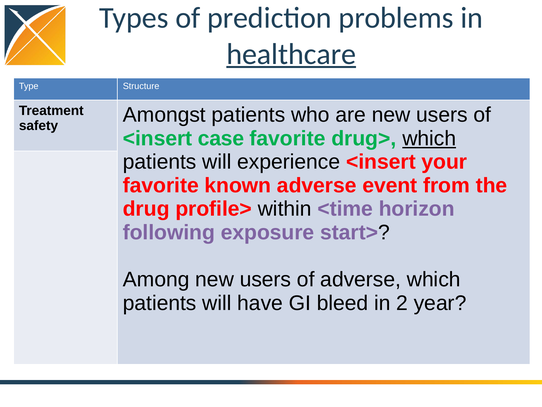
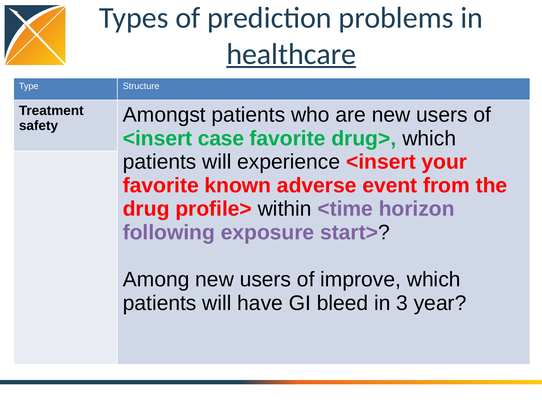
which at (429, 138) underline: present -> none
adverse at (361, 279): adverse -> improve
2 at (402, 303): 2 -> 3
